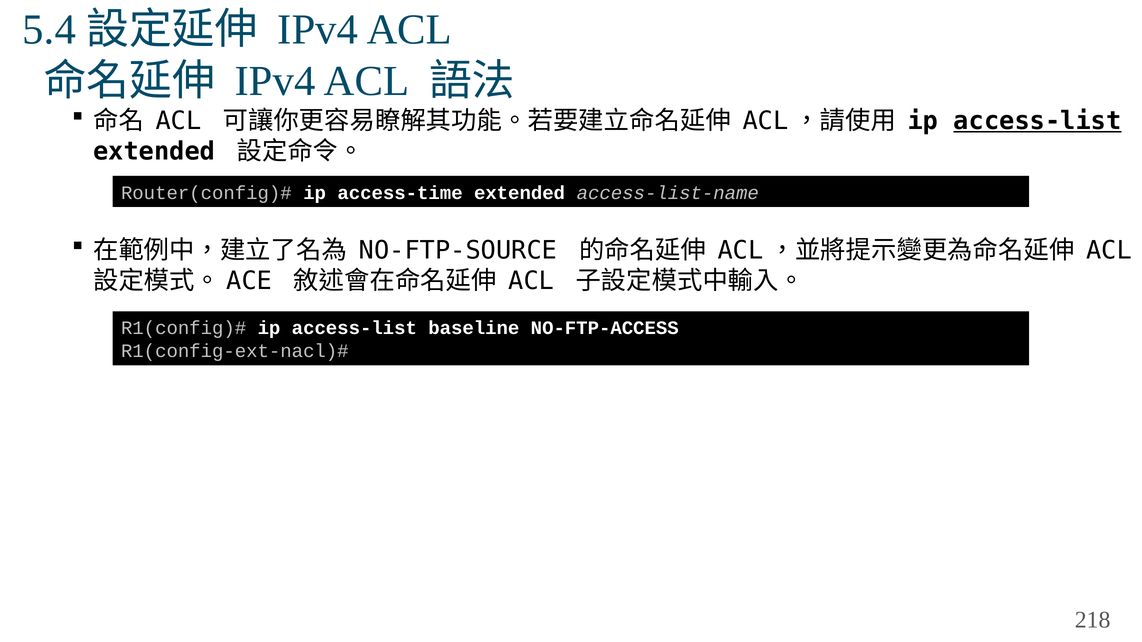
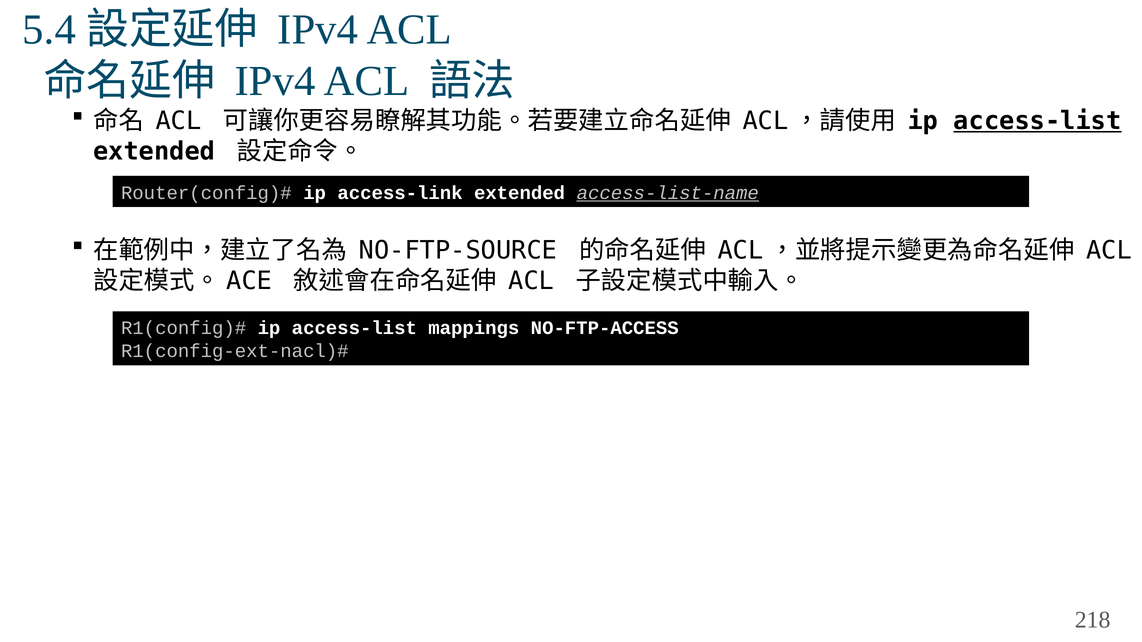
access-time: access-time -> access-link
access-list-name underline: none -> present
baseline: baseline -> mappings
